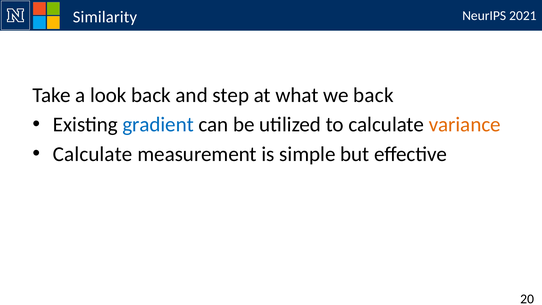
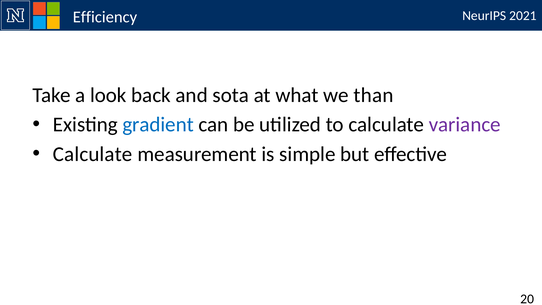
Similarity: Similarity -> Efficiency
step: step -> sota
we back: back -> than
variance colour: orange -> purple
